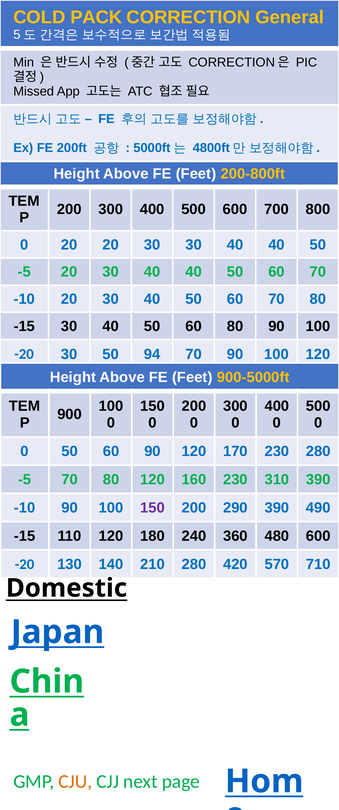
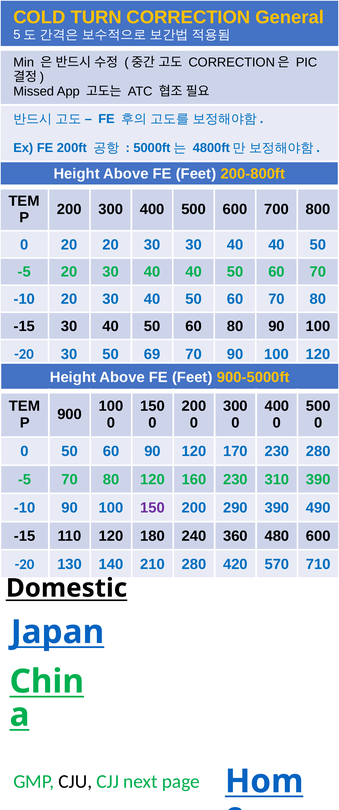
PACK: PACK -> TURN
94: 94 -> 69
CJU colour: orange -> black
